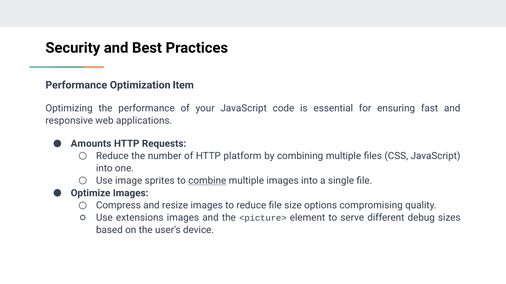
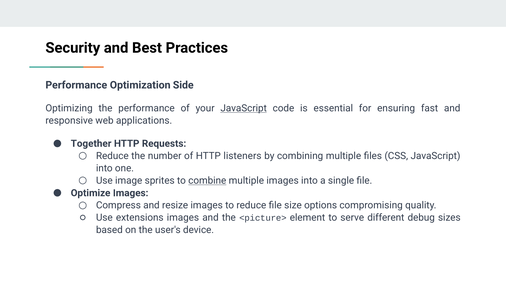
Item: Item -> Side
JavaScript at (244, 109) underline: none -> present
Amounts: Amounts -> Together
platform: platform -> listeners
